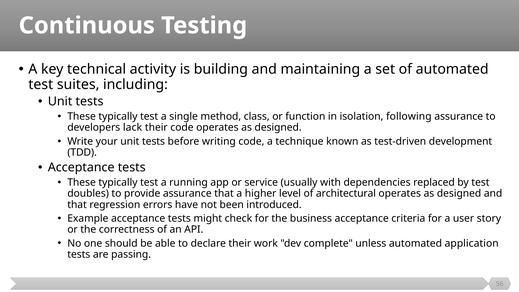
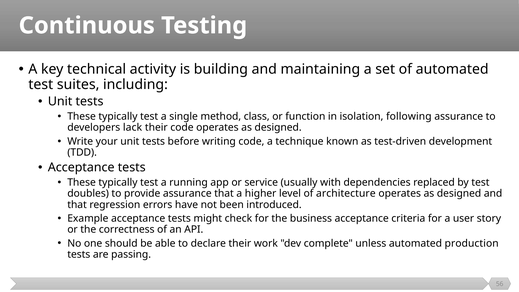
architectural: architectural -> architecture
application: application -> production
